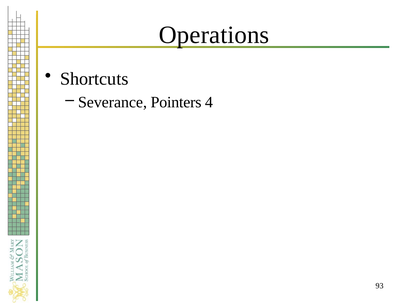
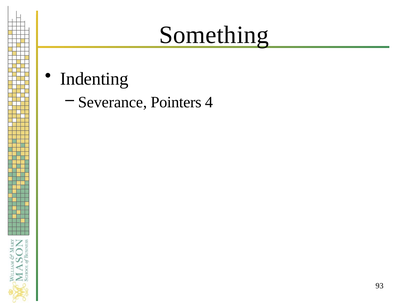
Operations: Operations -> Something
Shortcuts: Shortcuts -> Indenting
